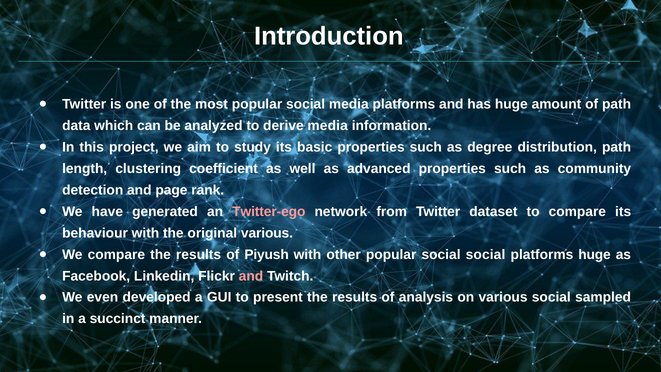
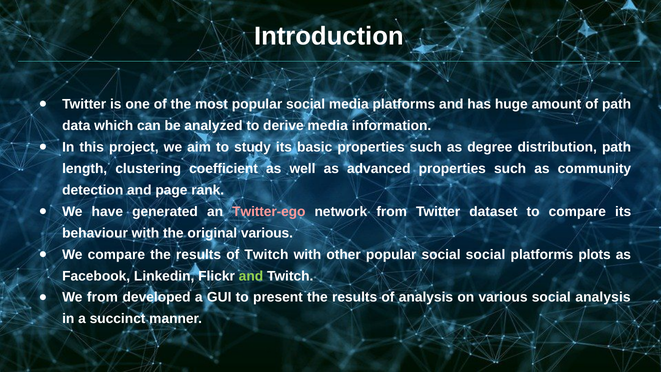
of Piyush: Piyush -> Twitch
platforms huge: huge -> plots
and at (251, 276) colour: pink -> light green
We even: even -> from
social sampled: sampled -> analysis
